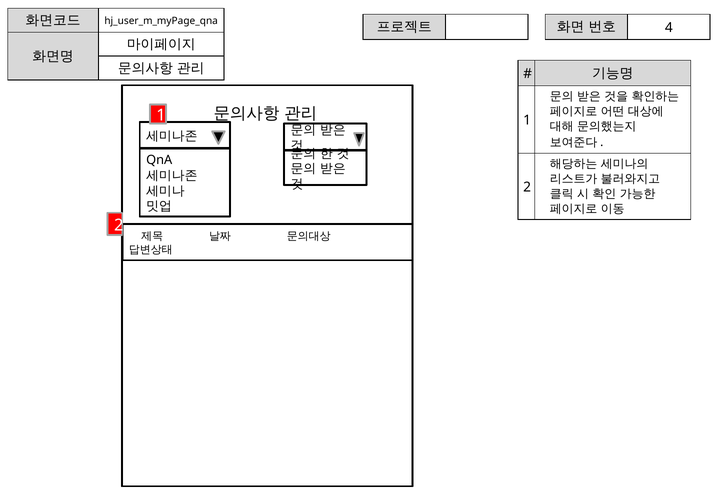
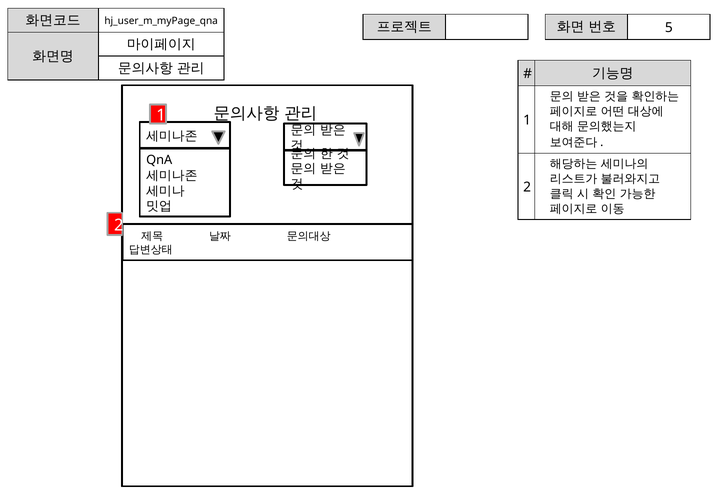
4: 4 -> 5
